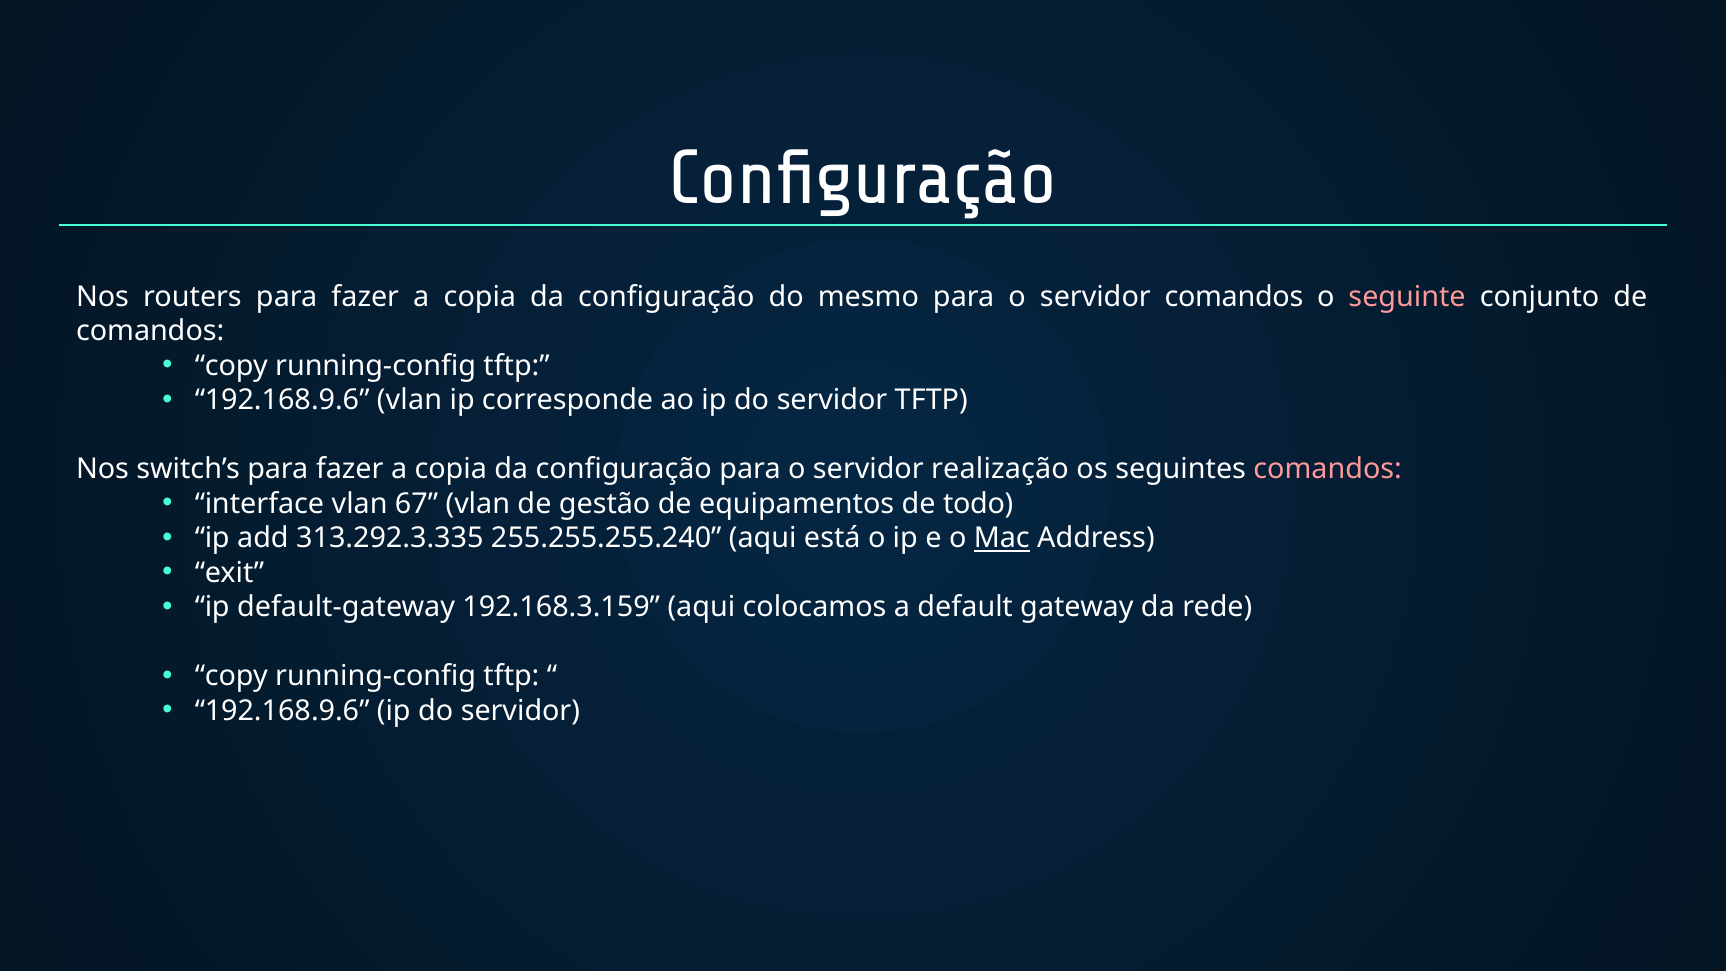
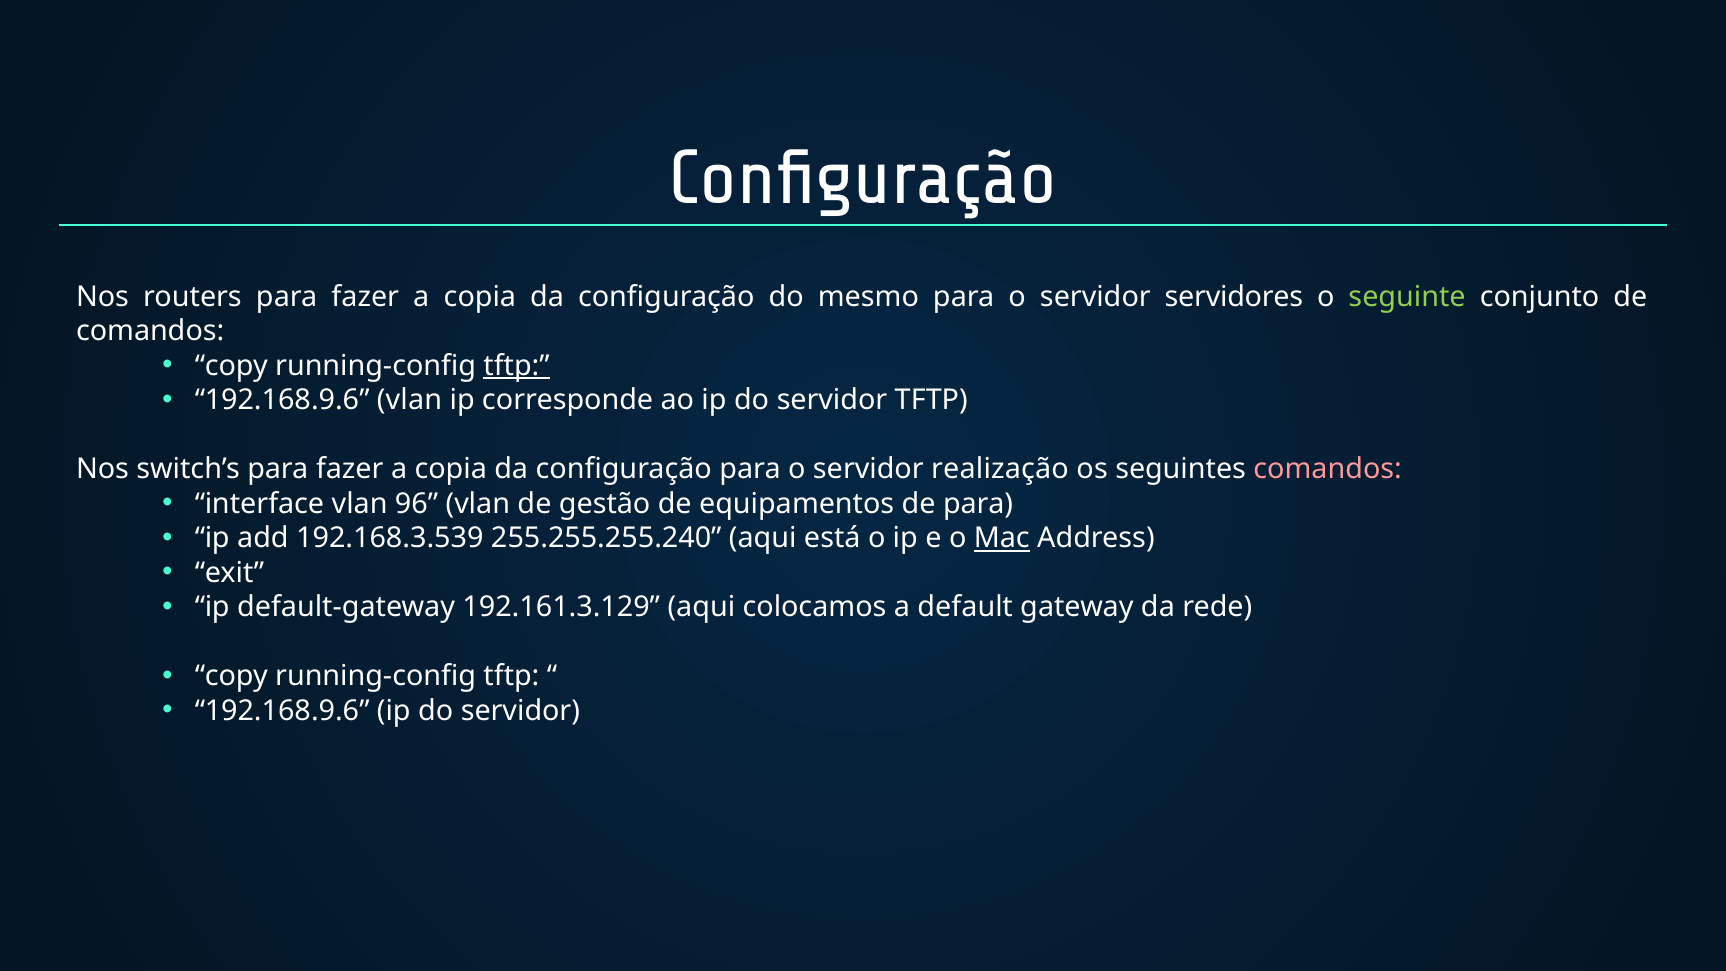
servidor comandos: comandos -> servidores
seguinte colour: pink -> light green
tftp at (517, 366) underline: none -> present
67: 67 -> 96
de todo: todo -> para
313.292.3.335: 313.292.3.335 -> 192.168.3.539
192.168.3.159: 192.168.3.159 -> 192.161.3.129
